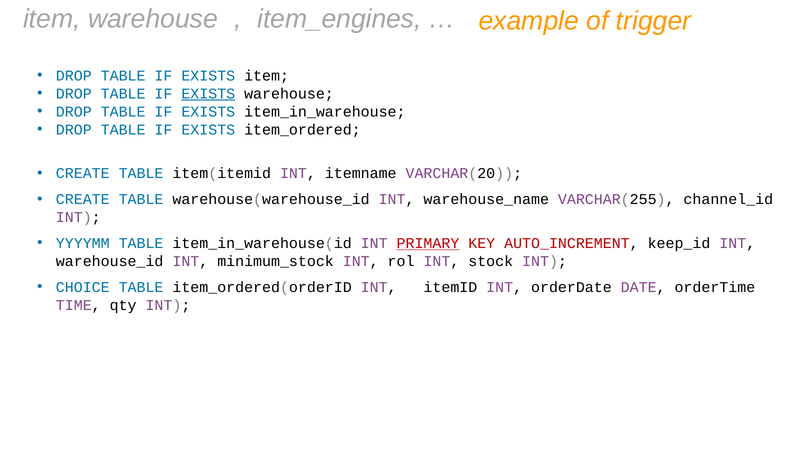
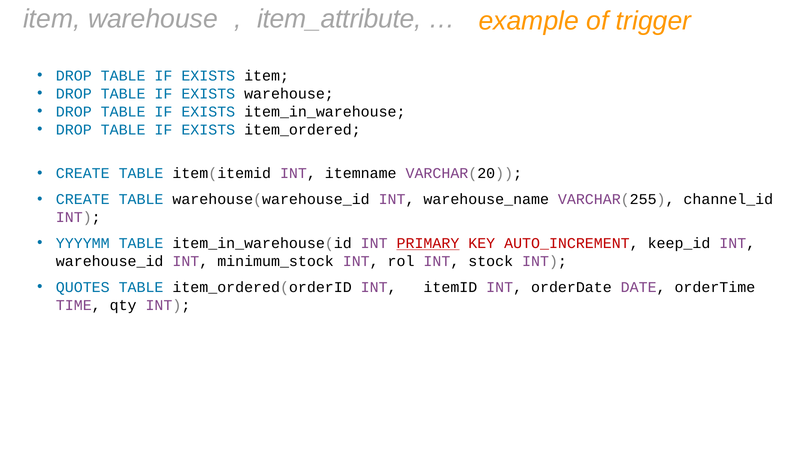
item_engines: item_engines -> item_attribute
EXISTS at (208, 94) underline: present -> none
CHOICE: CHOICE -> QUOTES
